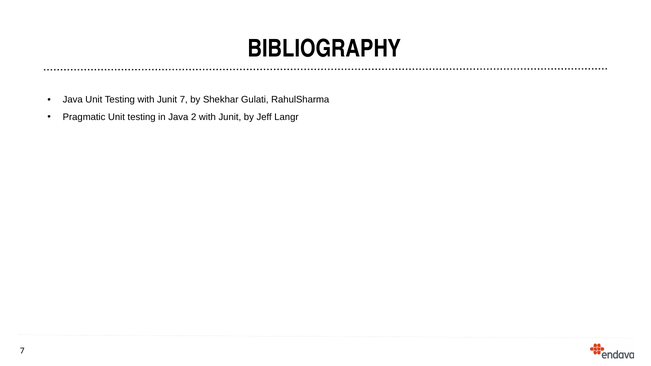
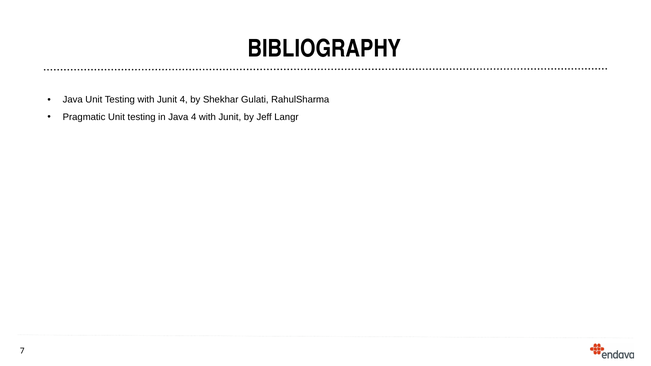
Junit 7: 7 -> 4
Java 2: 2 -> 4
